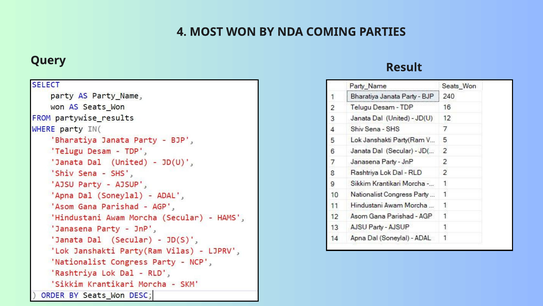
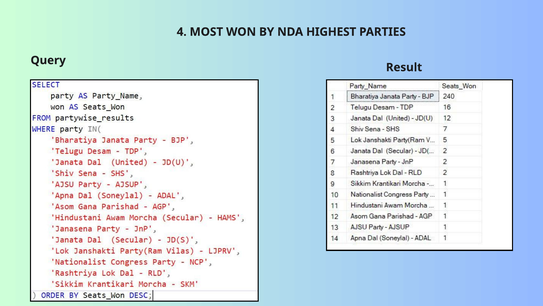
COMING: COMING -> HIGHEST
